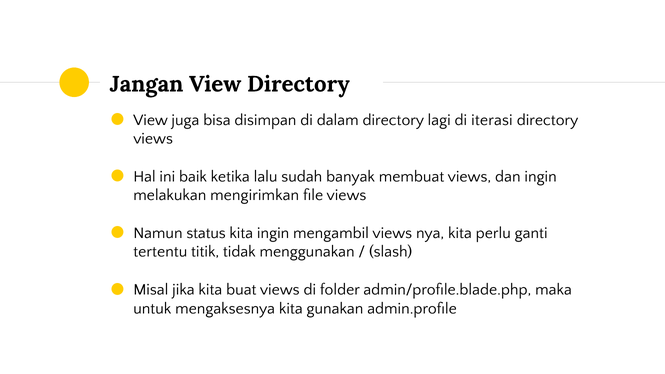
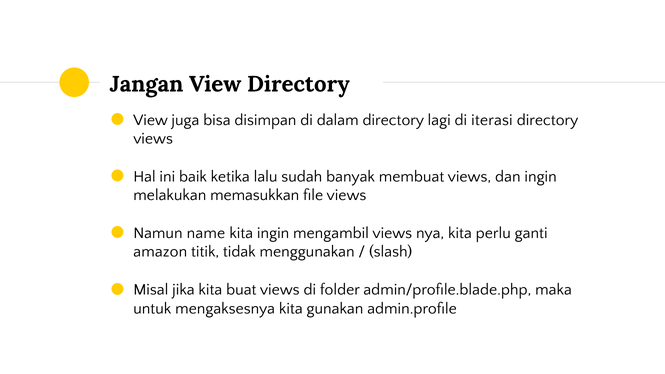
mengirimkan: mengirimkan -> memasukkan
status: status -> name
tertentu: tertentu -> amazon
